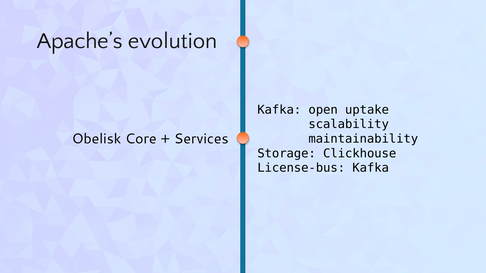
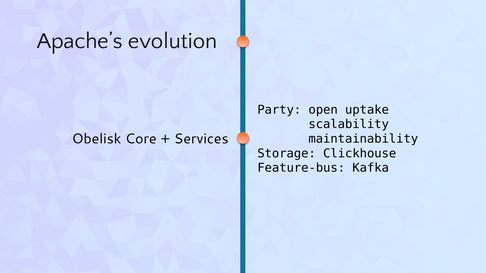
Kafka at (279, 110): Kafka -> Party
License-bus: License-bus -> Feature-bus
